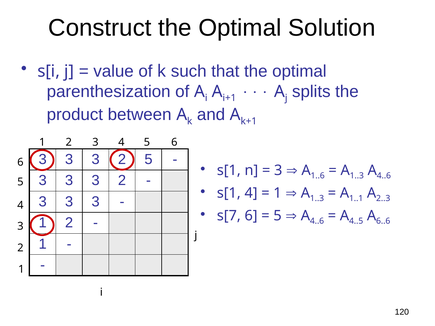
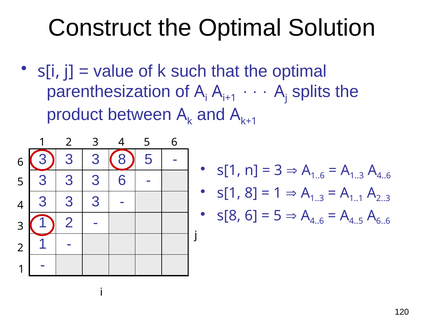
2 at (122, 160): 2 -> 8
2 at (122, 181): 2 -> 6
s[1 4: 4 -> 8
s[7: s[7 -> s[8
